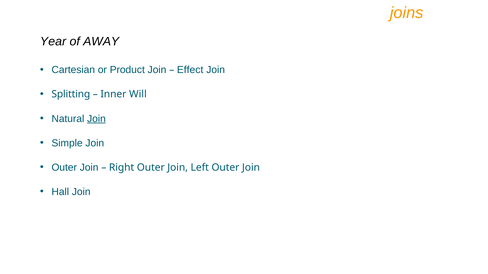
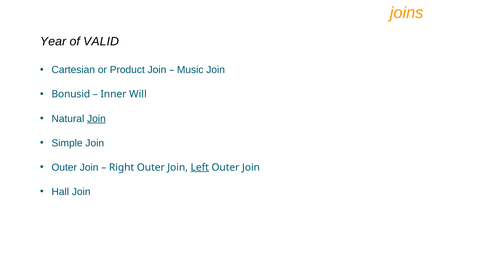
AWAY: AWAY -> VALID
Effect: Effect -> Music
Splitting: Splitting -> Bonusid
Left underline: none -> present
